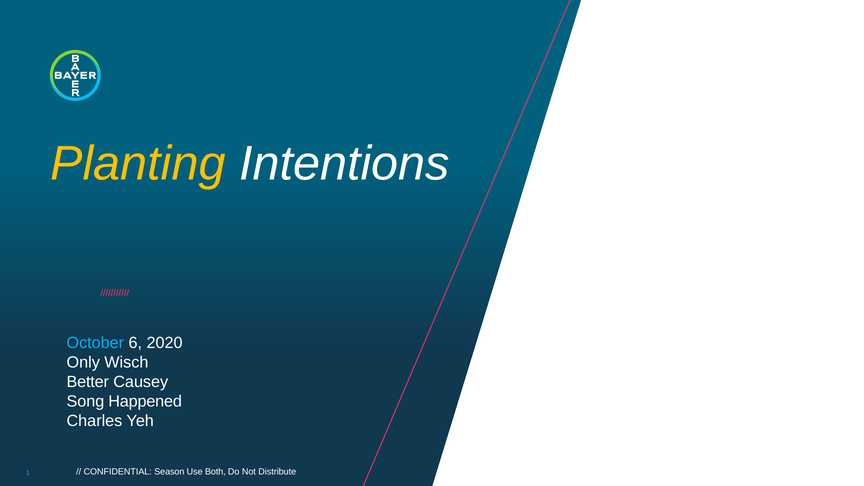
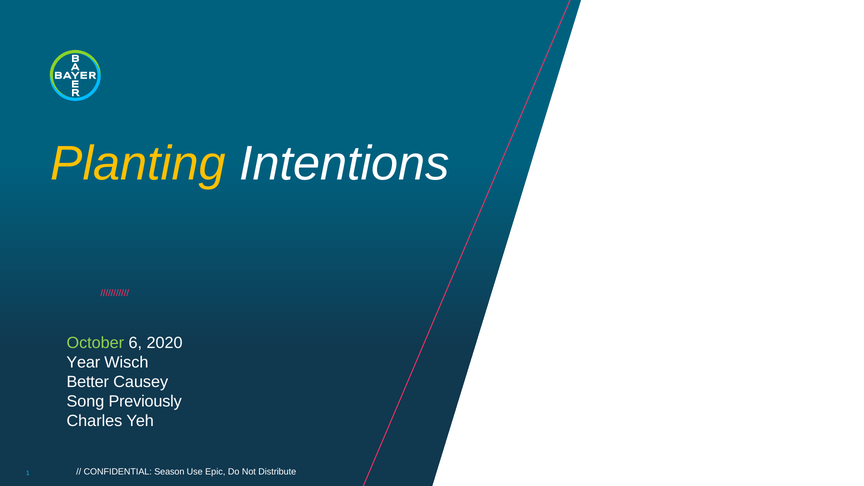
October colour: light blue -> light green
Only: Only -> Year
Happened: Happened -> Previously
Both: Both -> Epic
